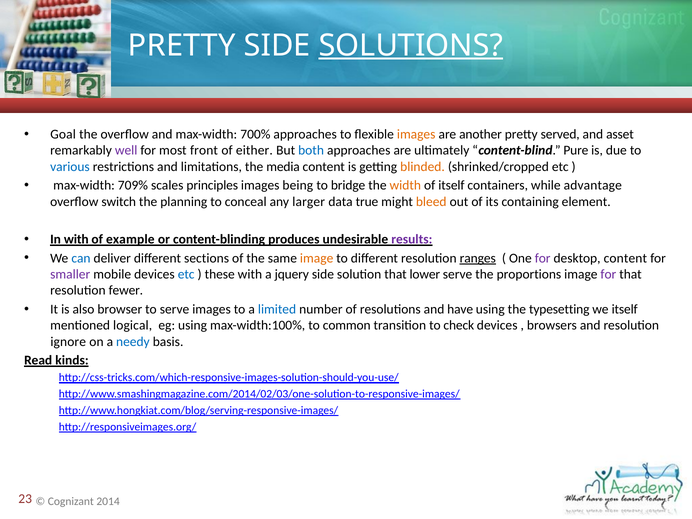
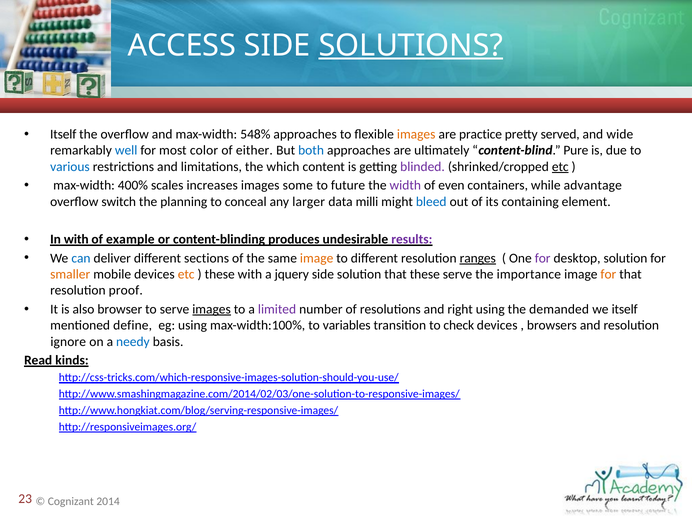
PRETTY at (182, 45): PRETTY -> ACCESS
Goal at (63, 134): Goal -> Itself
700%: 700% -> 548%
another: another -> practice
asset: asset -> wide
well colour: purple -> blue
front: front -> color
media: media -> which
blinded colour: orange -> purple
etc at (560, 167) underline: none -> present
709%: 709% -> 400%
principles: principles -> increases
being: being -> some
bridge: bridge -> future
width colour: orange -> purple
of itself: itself -> even
true: true -> milli
bleed colour: orange -> blue
desktop content: content -> solution
smaller colour: purple -> orange
etc at (186, 274) colour: blue -> orange
that lower: lower -> these
proportions: proportions -> importance
for at (608, 274) colour: purple -> orange
fewer: fewer -> proof
images at (212, 309) underline: none -> present
limited colour: blue -> purple
have: have -> right
typesetting: typesetting -> demanded
logical: logical -> define
common: common -> variables
